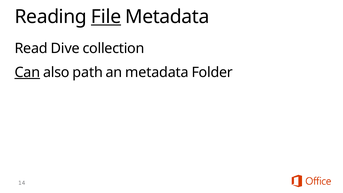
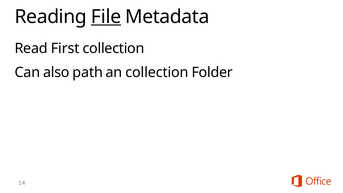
Dive: Dive -> First
Can underline: present -> none
an metadata: metadata -> collection
